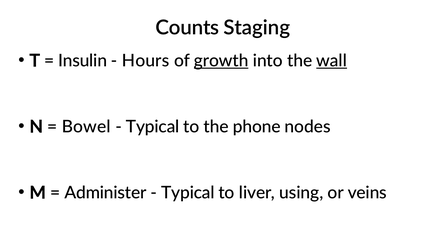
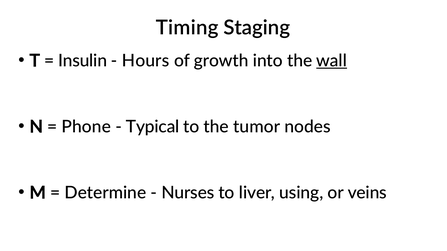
Counts: Counts -> Timing
growth underline: present -> none
Bowel: Bowel -> Phone
phone: phone -> tumor
Administer: Administer -> Determine
Typical at (188, 193): Typical -> Nurses
